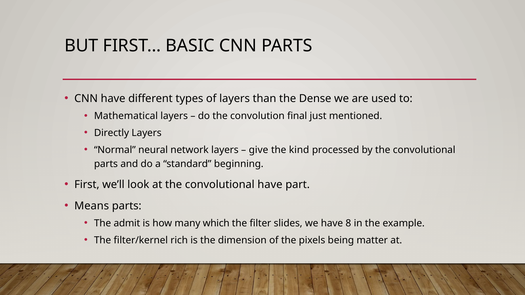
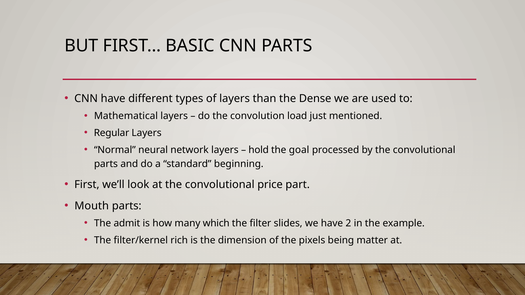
final: final -> load
Directly: Directly -> Regular
give: give -> hold
kind: kind -> goal
convolutional have: have -> price
Means: Means -> Mouth
8: 8 -> 2
